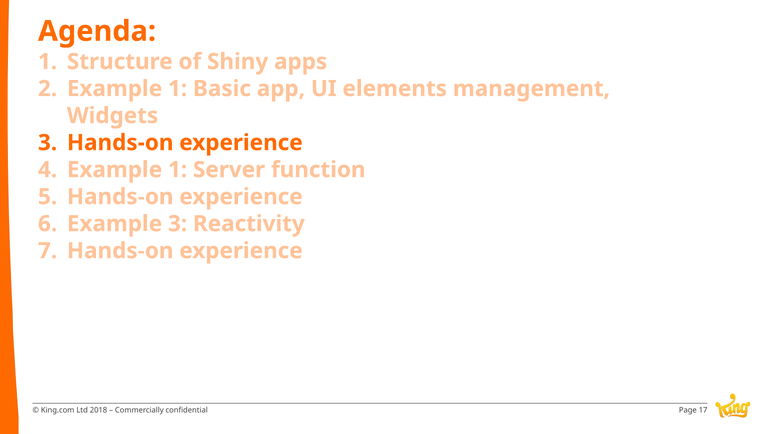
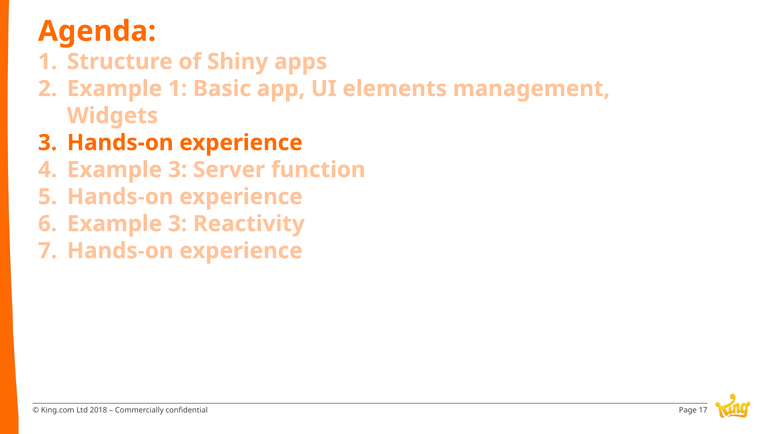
1 at (178, 170): 1 -> 3
